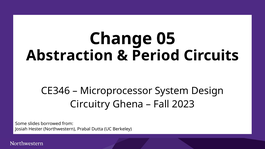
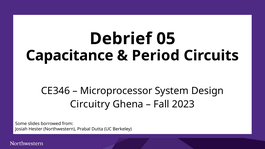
Change: Change -> Debrief
Abstraction: Abstraction -> Capacitance
